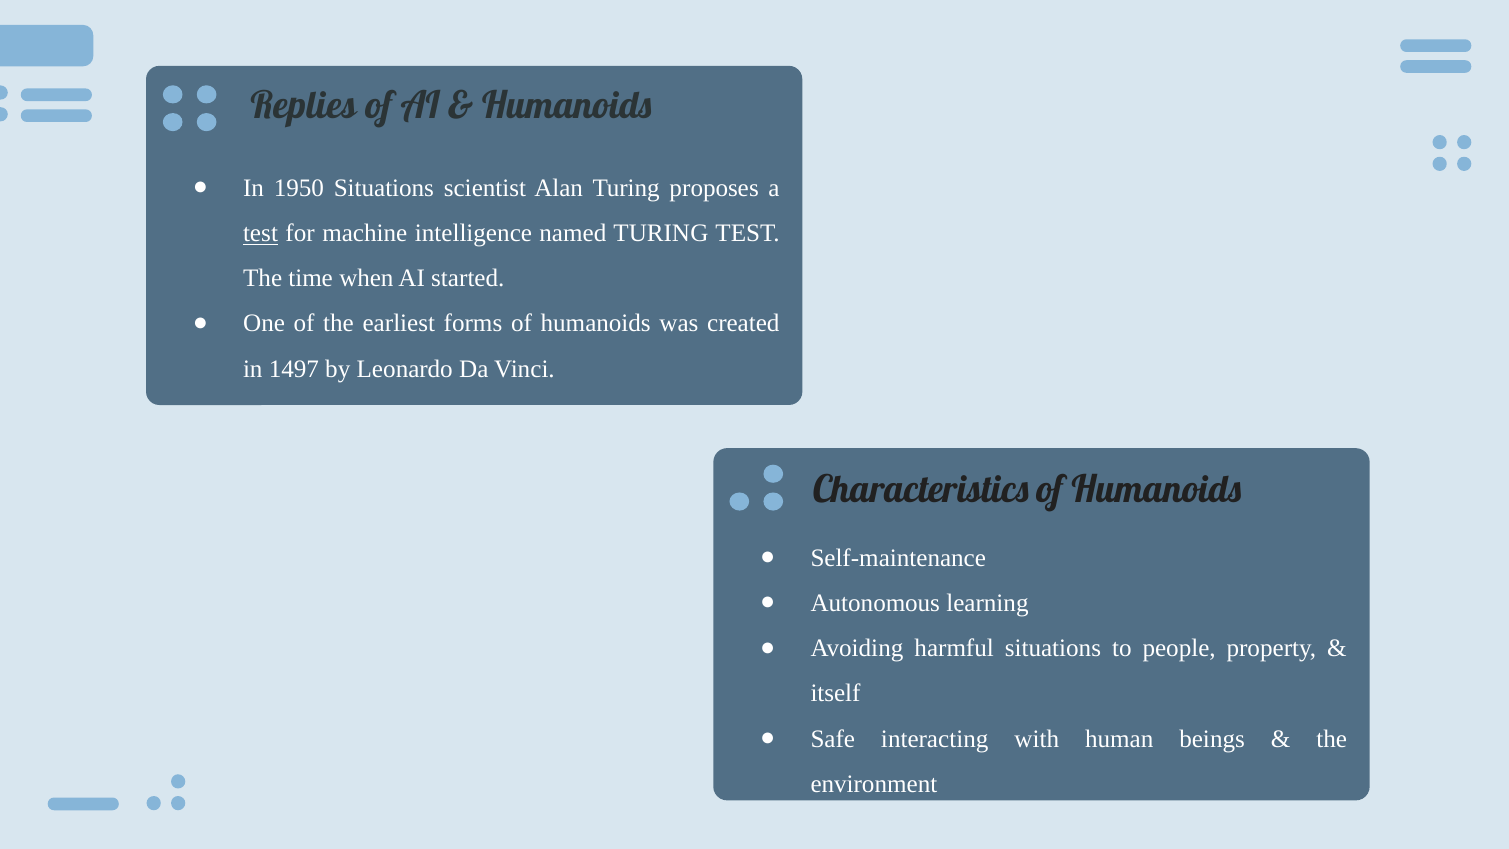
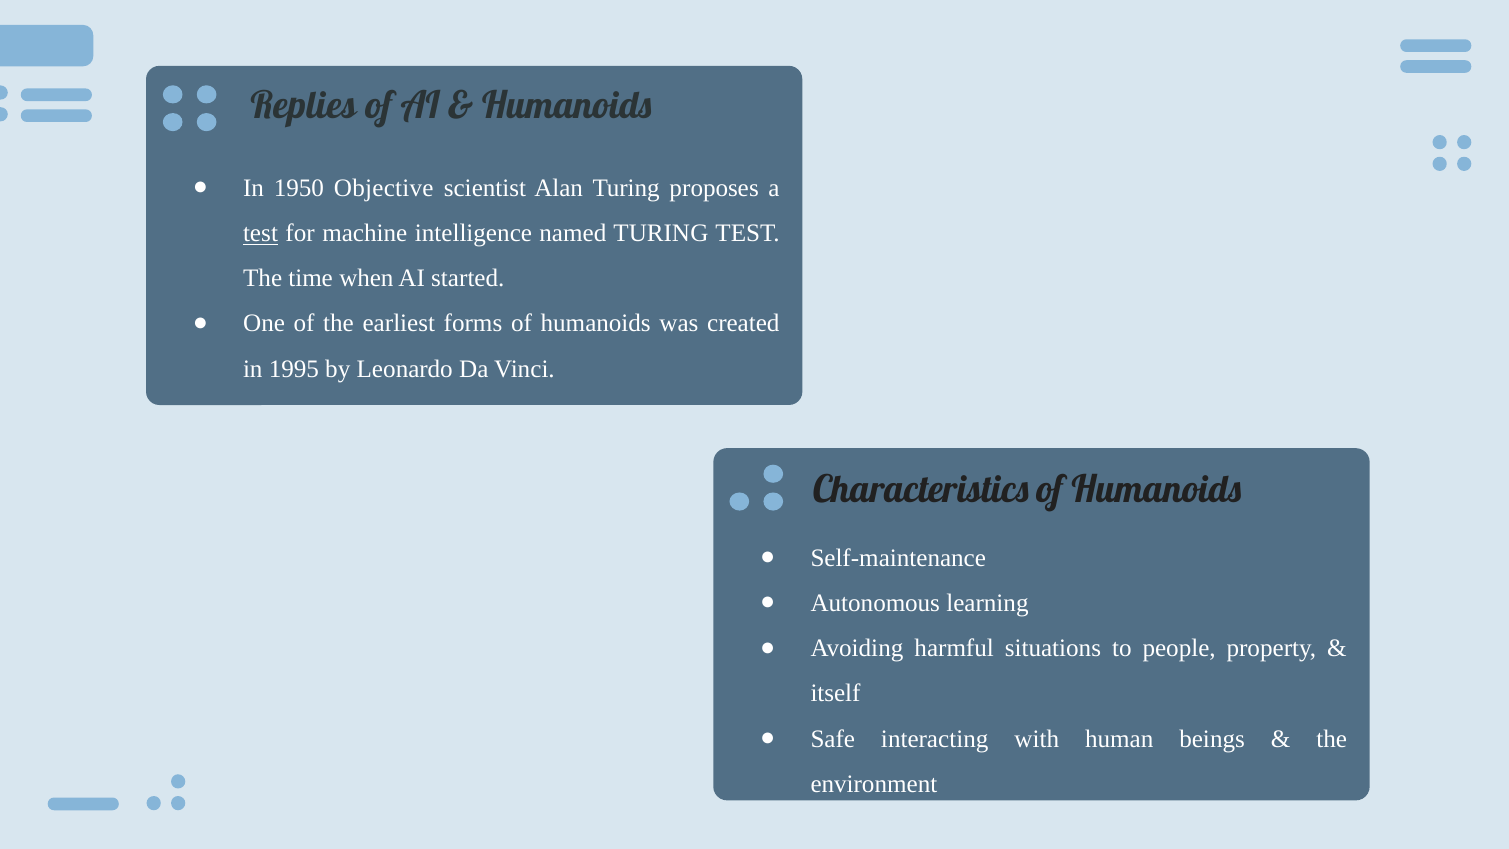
1950 Situations: Situations -> Objective
1497: 1497 -> 1995
